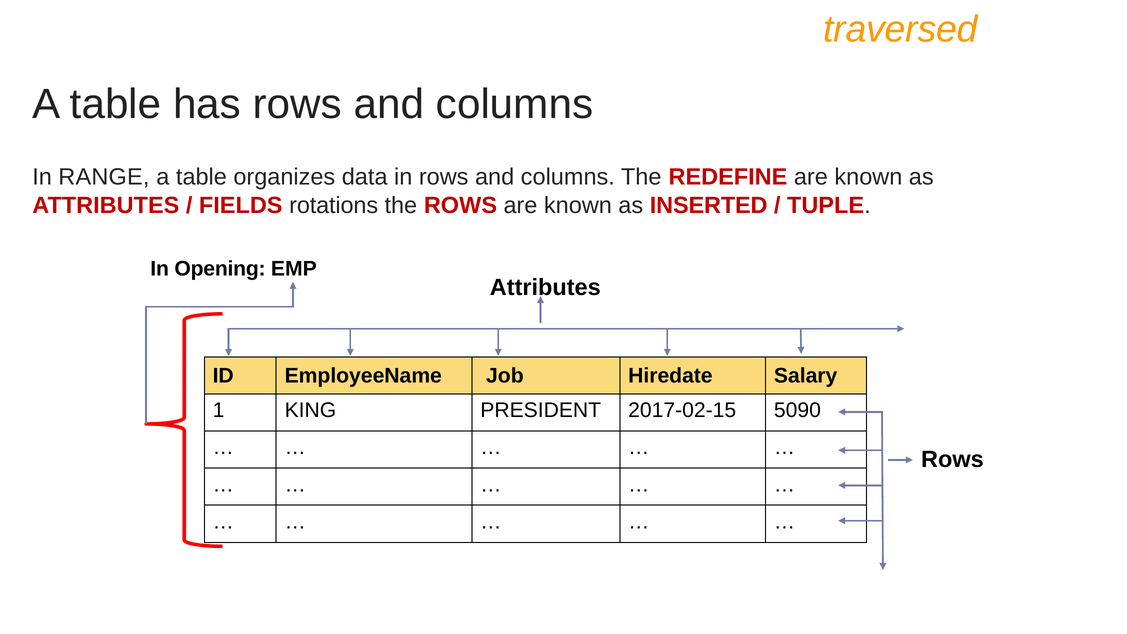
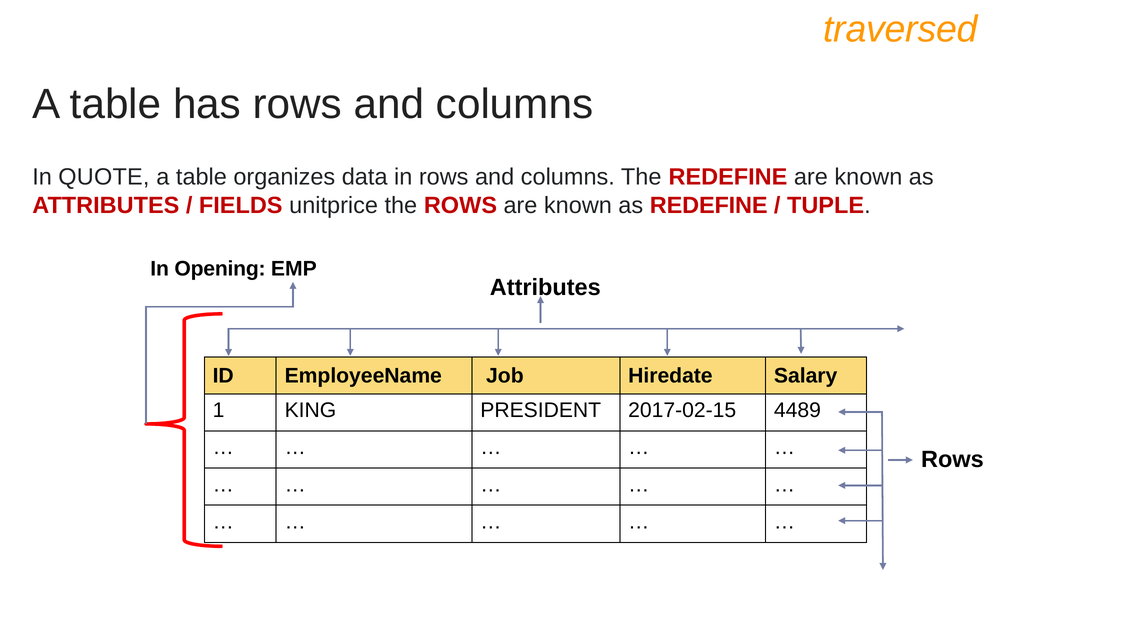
RANGE: RANGE -> QUOTE
rotations: rotations -> unitprice
as INSERTED: INSERTED -> REDEFINE
5090: 5090 -> 4489
